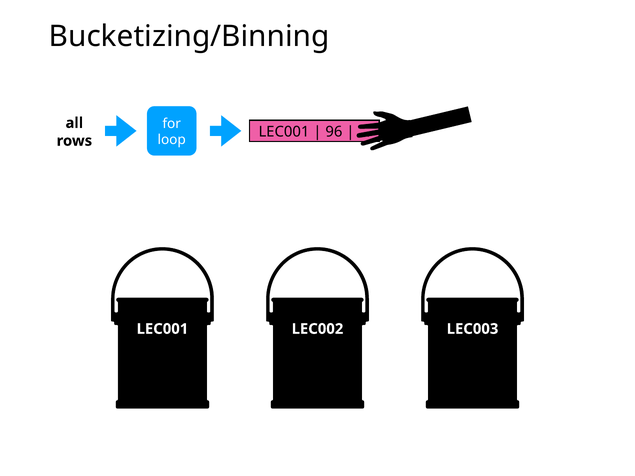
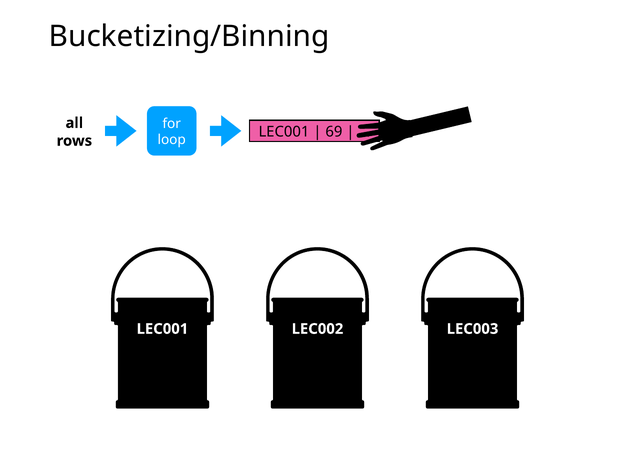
96: 96 -> 69
